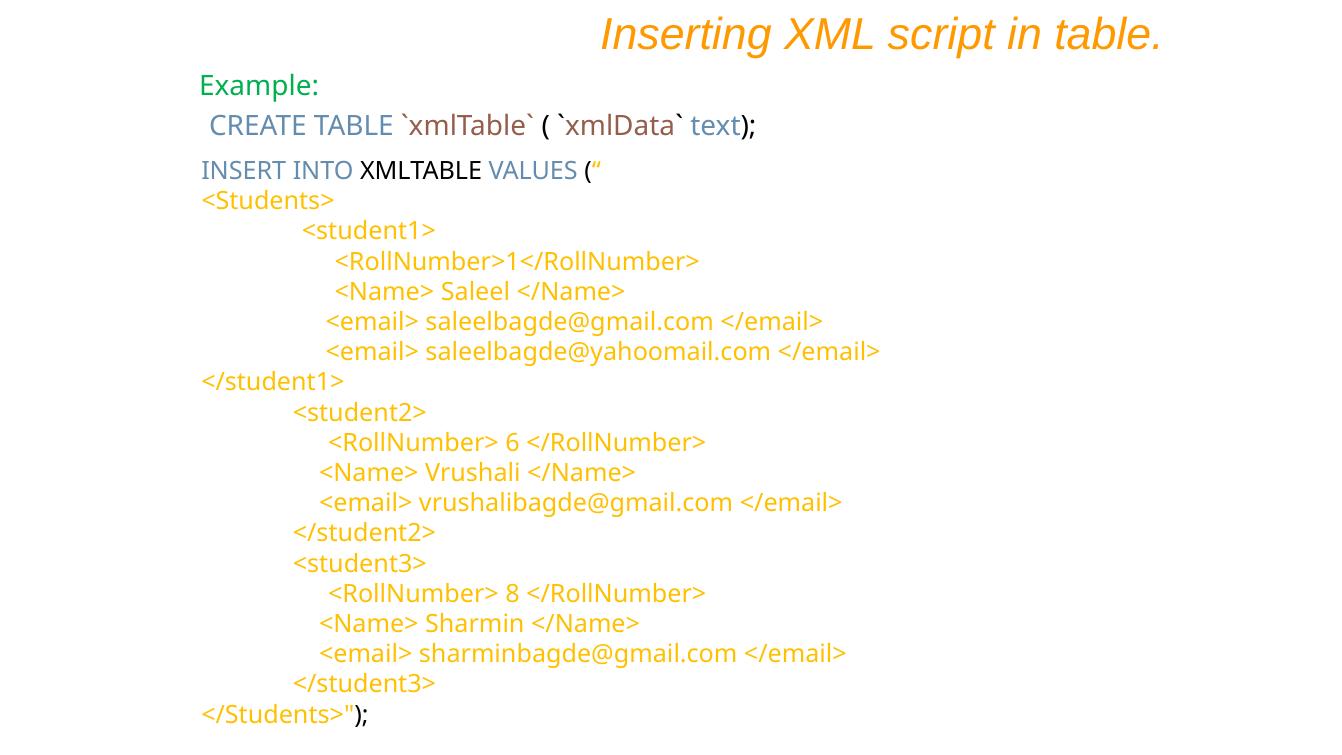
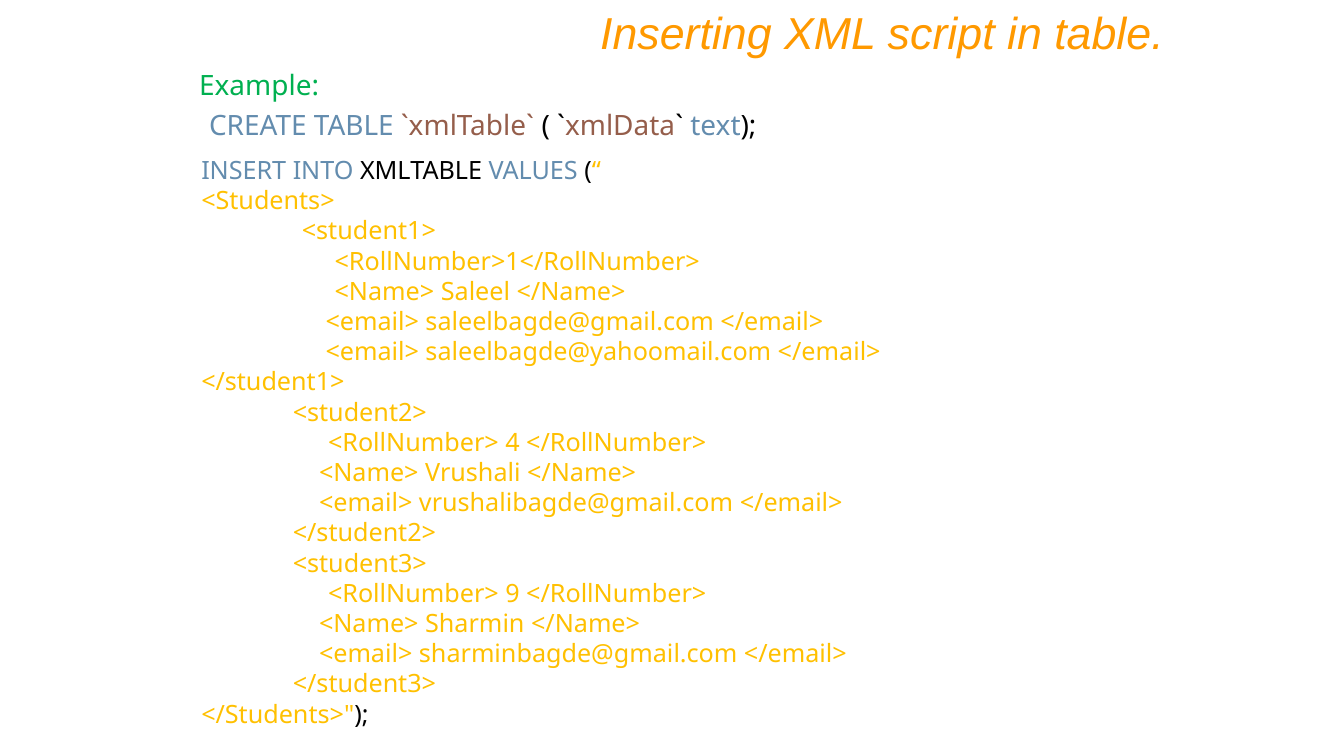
6: 6 -> 4
8: 8 -> 9
